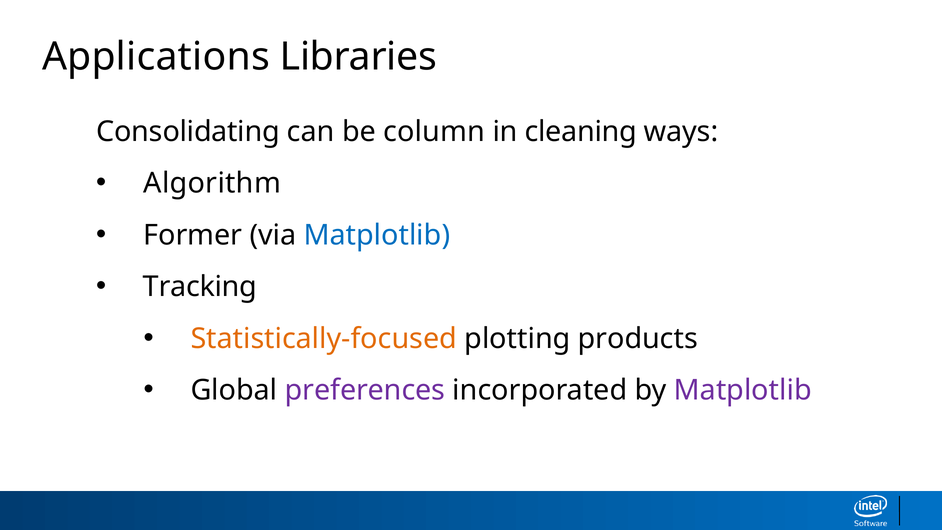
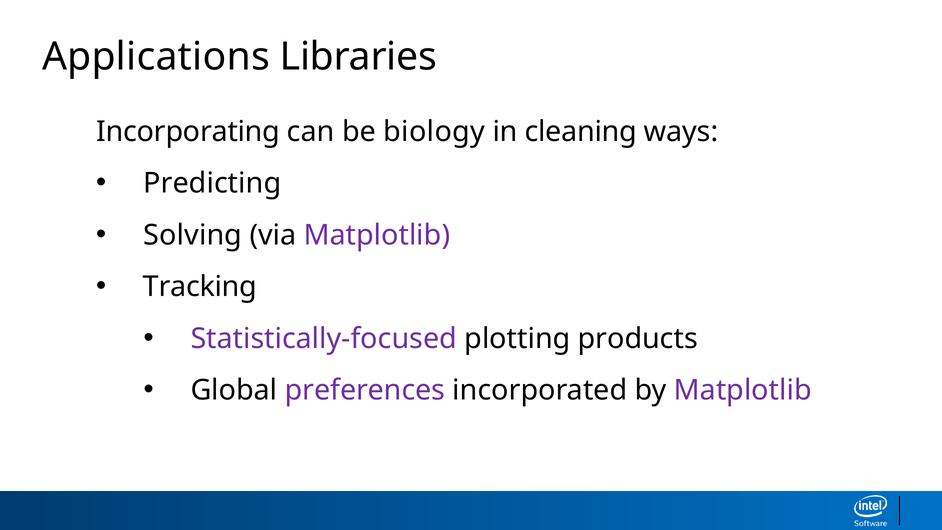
Consolidating: Consolidating -> Incorporating
column: column -> biology
Algorithm: Algorithm -> Predicting
Former: Former -> Solving
Matplotlib at (377, 235) colour: blue -> purple
Statistically-focused colour: orange -> purple
